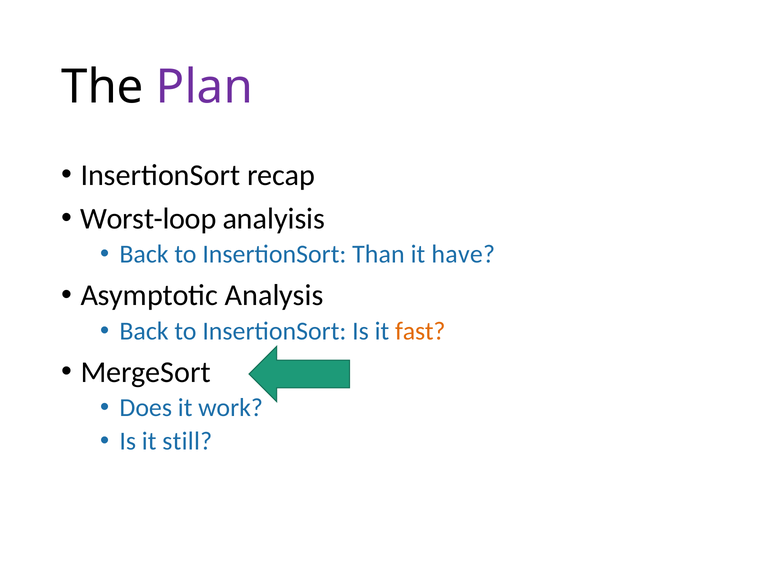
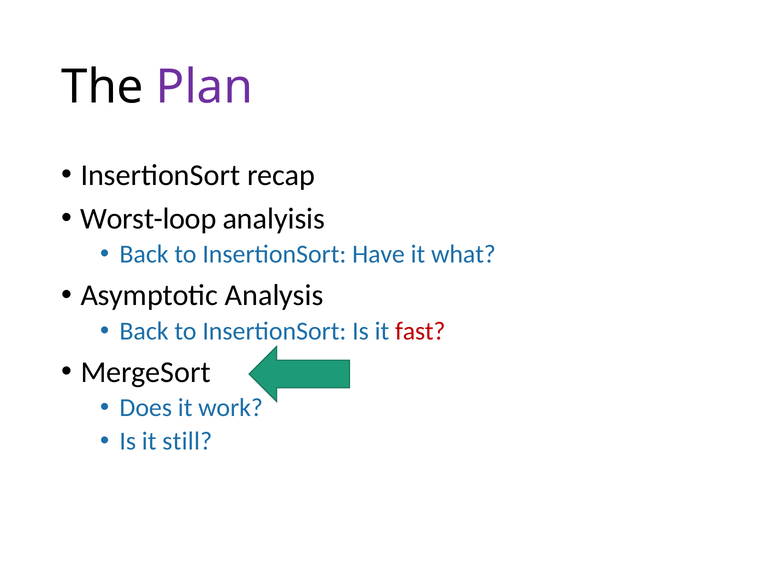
Than: Than -> Have
have: have -> what
fast colour: orange -> red
